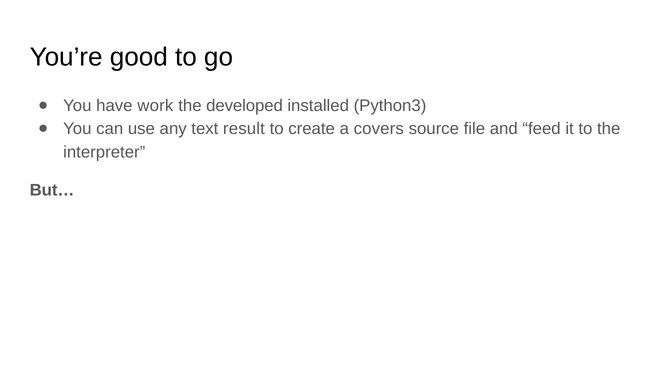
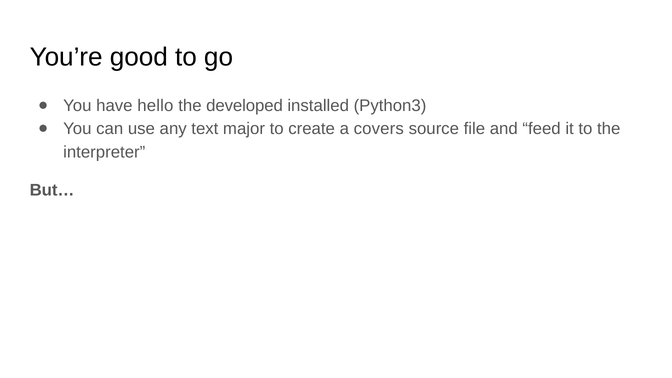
work: work -> hello
result: result -> major
